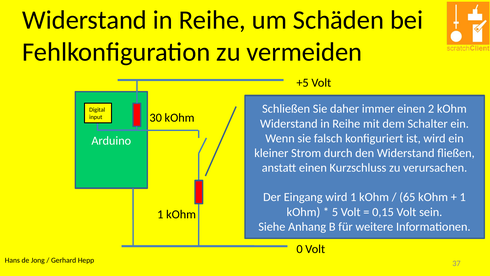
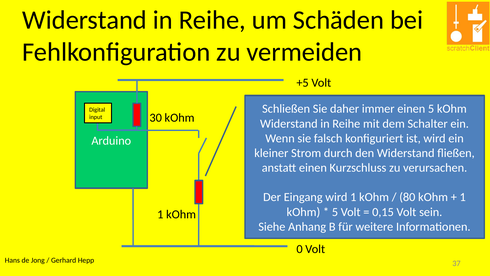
einen 2: 2 -> 5
65: 65 -> 80
